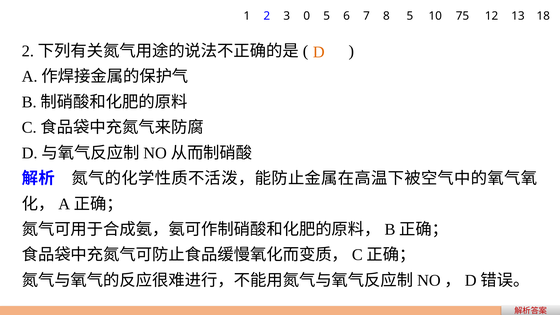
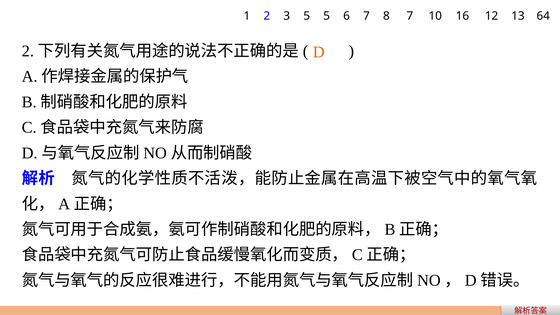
3 0: 0 -> 5
8 5: 5 -> 7
75: 75 -> 16
18: 18 -> 64
